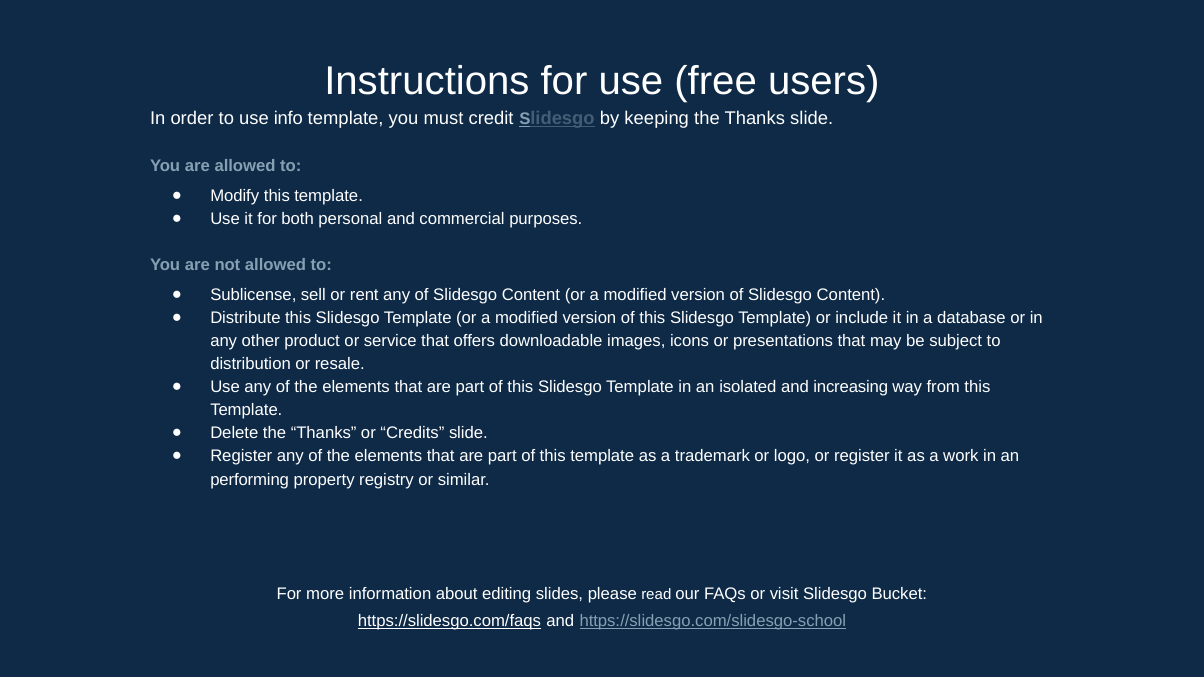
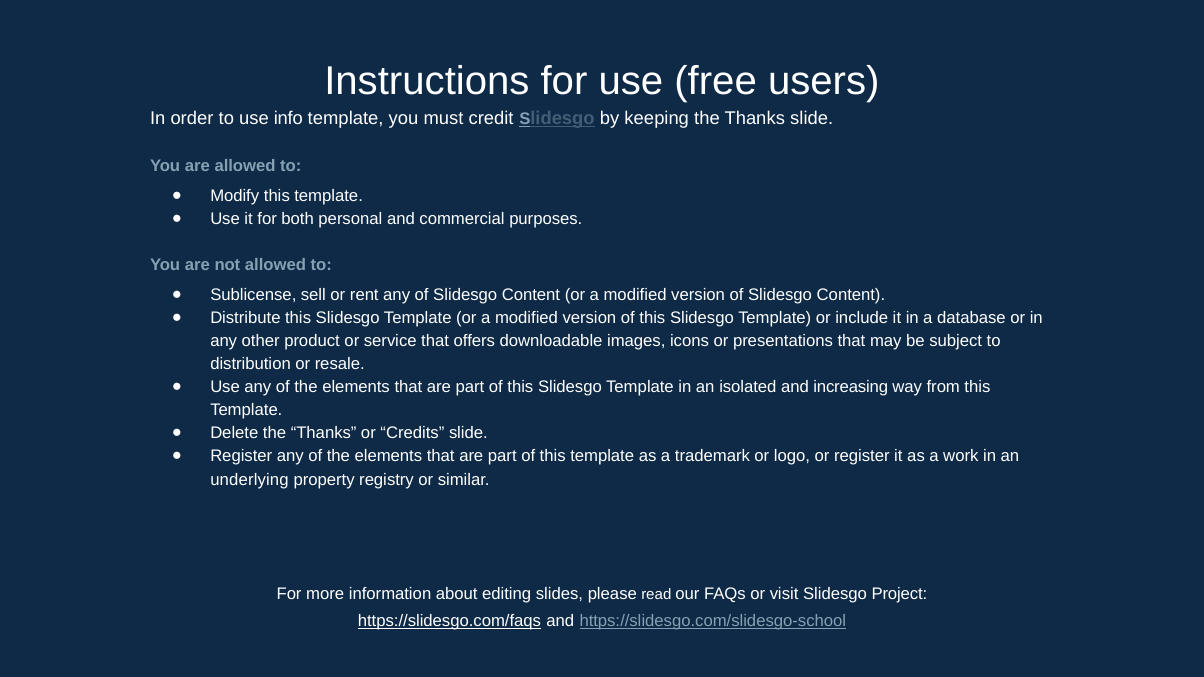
performing: performing -> underlying
Bucket: Bucket -> Project
